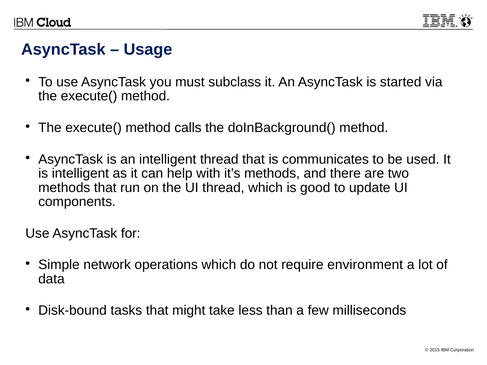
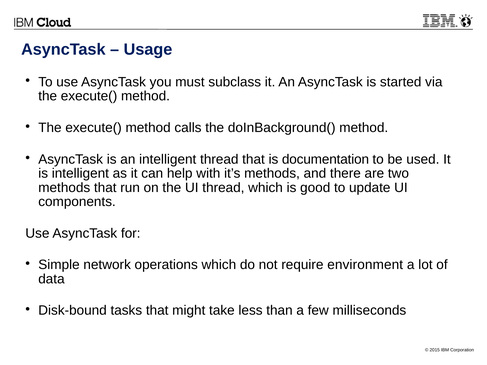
communicates: communicates -> documentation
